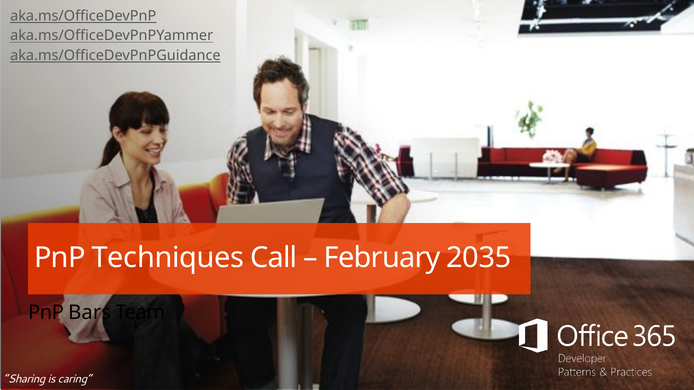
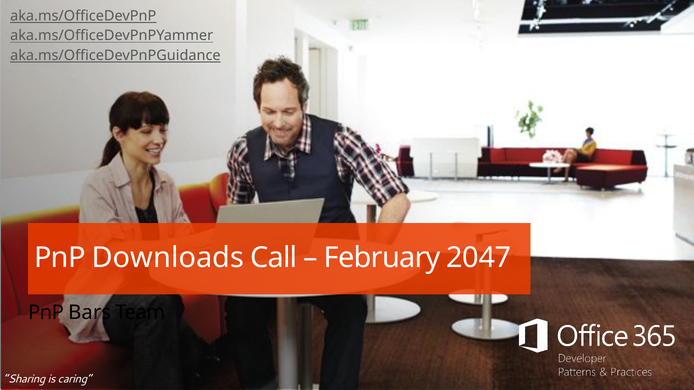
Techniques: Techniques -> Downloads
2035: 2035 -> 2047
